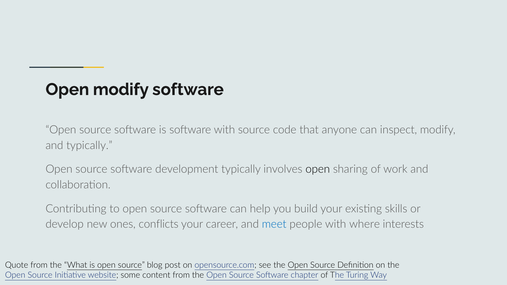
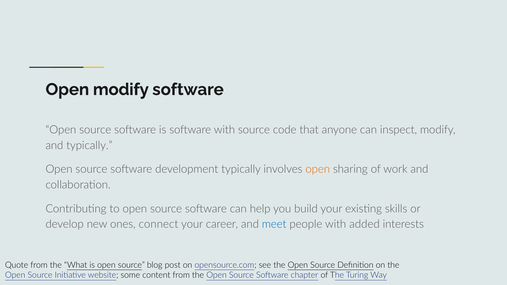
open at (318, 169) colour: black -> orange
conflicts: conflicts -> connect
where: where -> added
